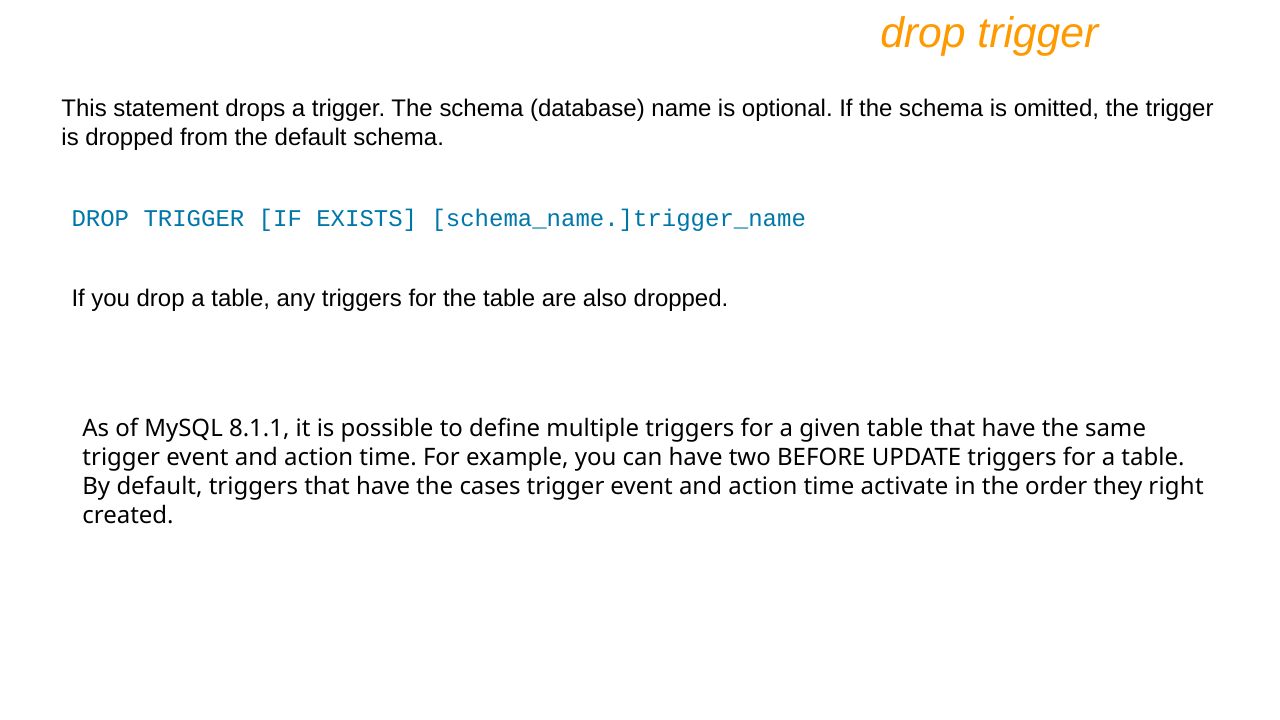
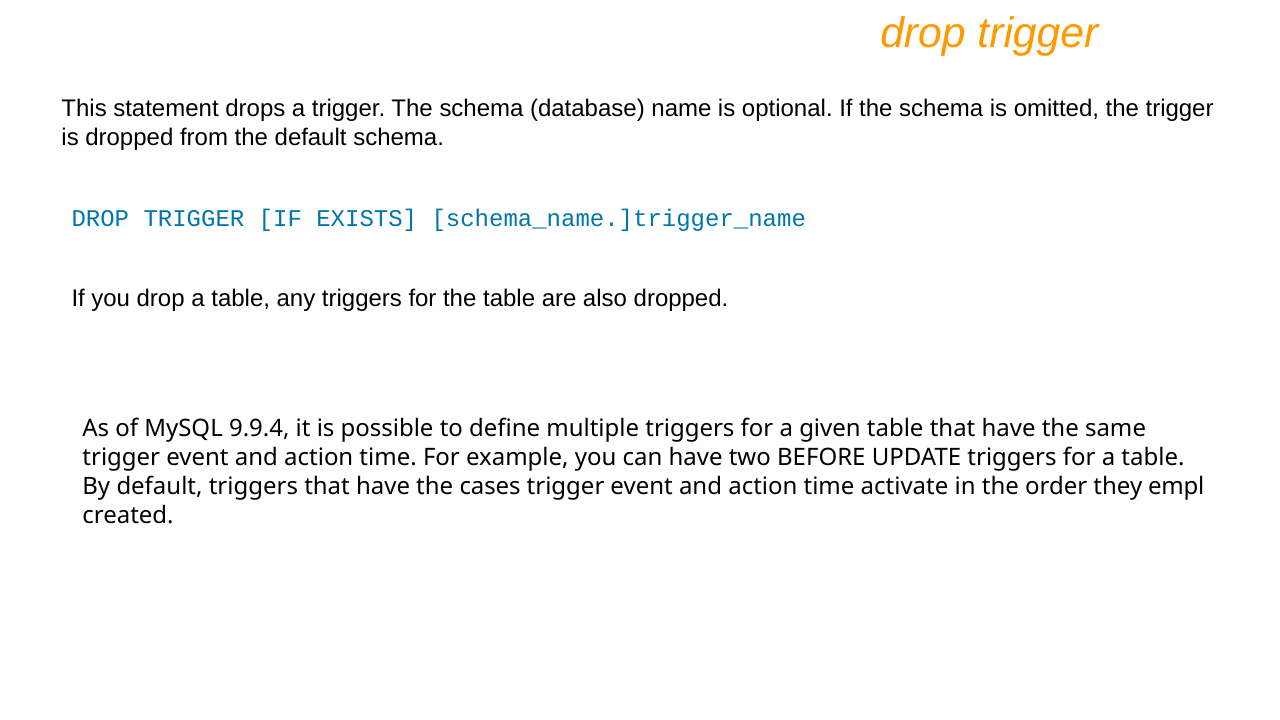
8.1.1: 8.1.1 -> 9.9.4
right: right -> empl
